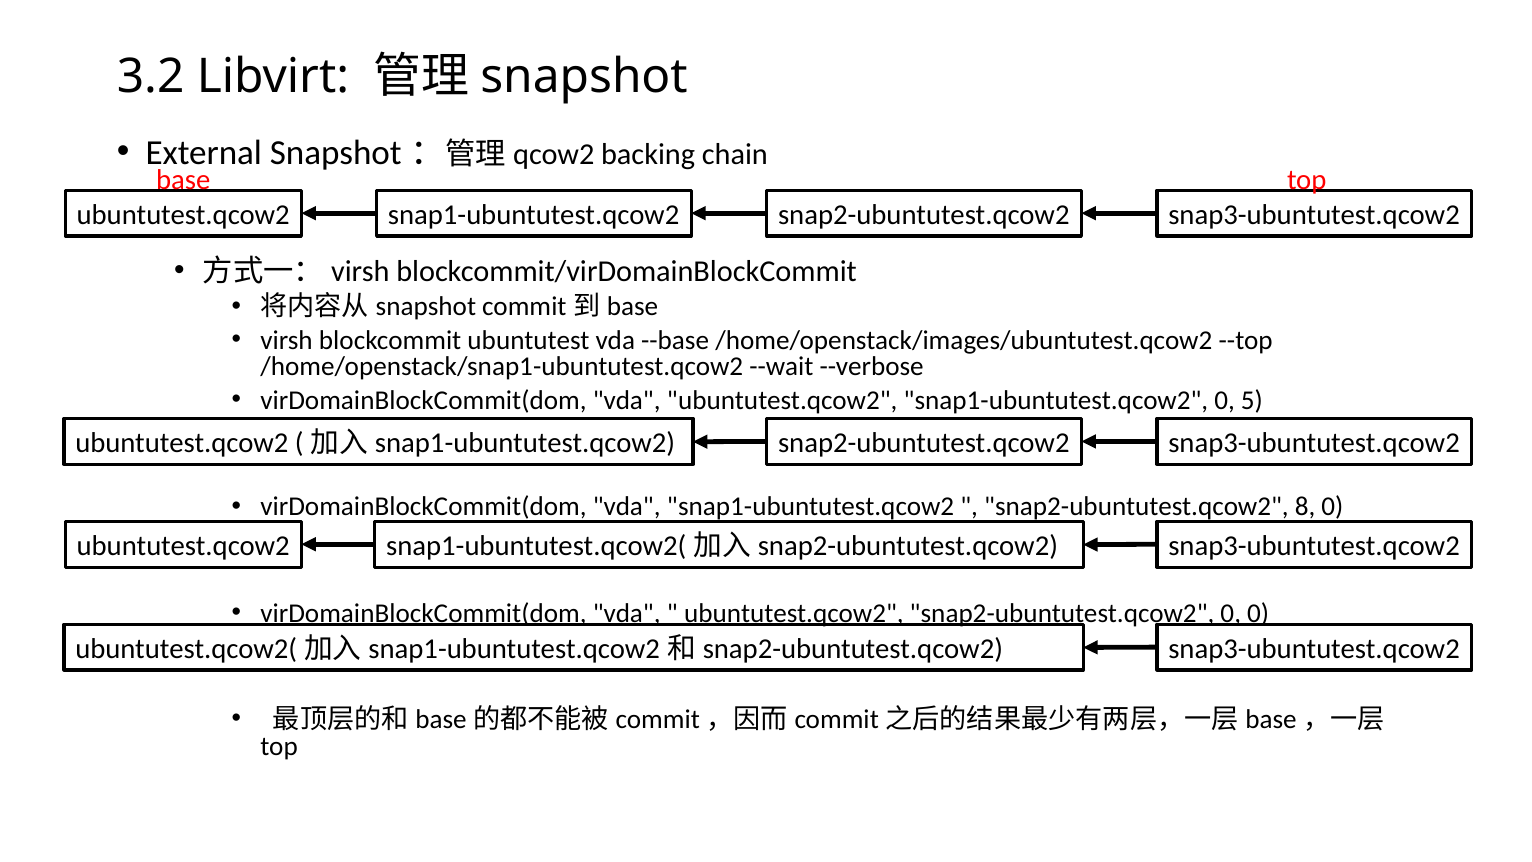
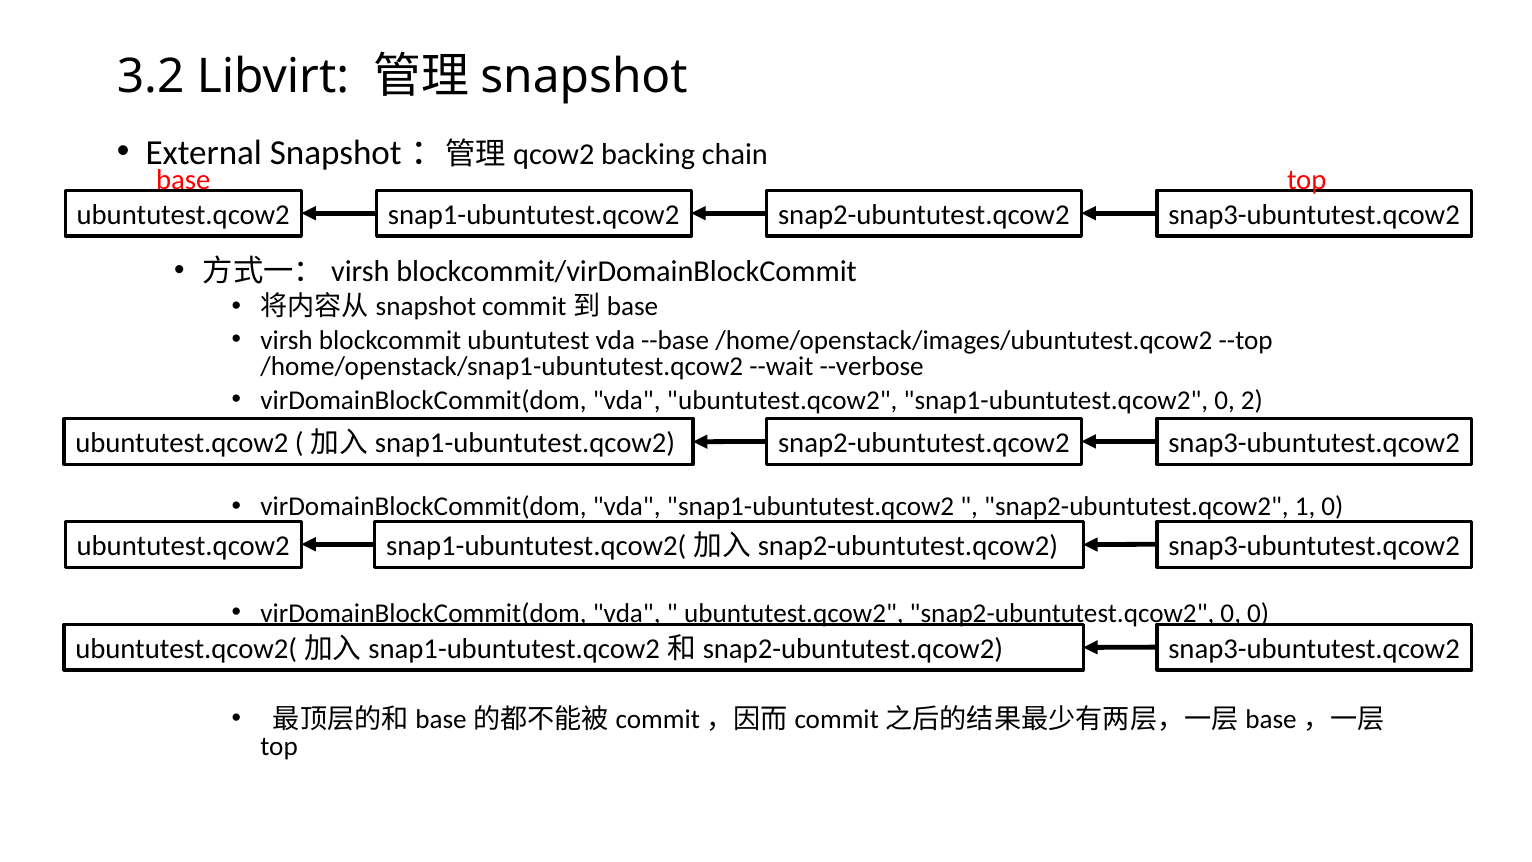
5: 5 -> 2
8: 8 -> 1
